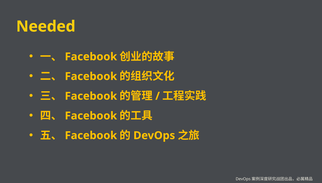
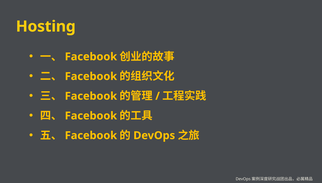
Needed: Needed -> Hosting
